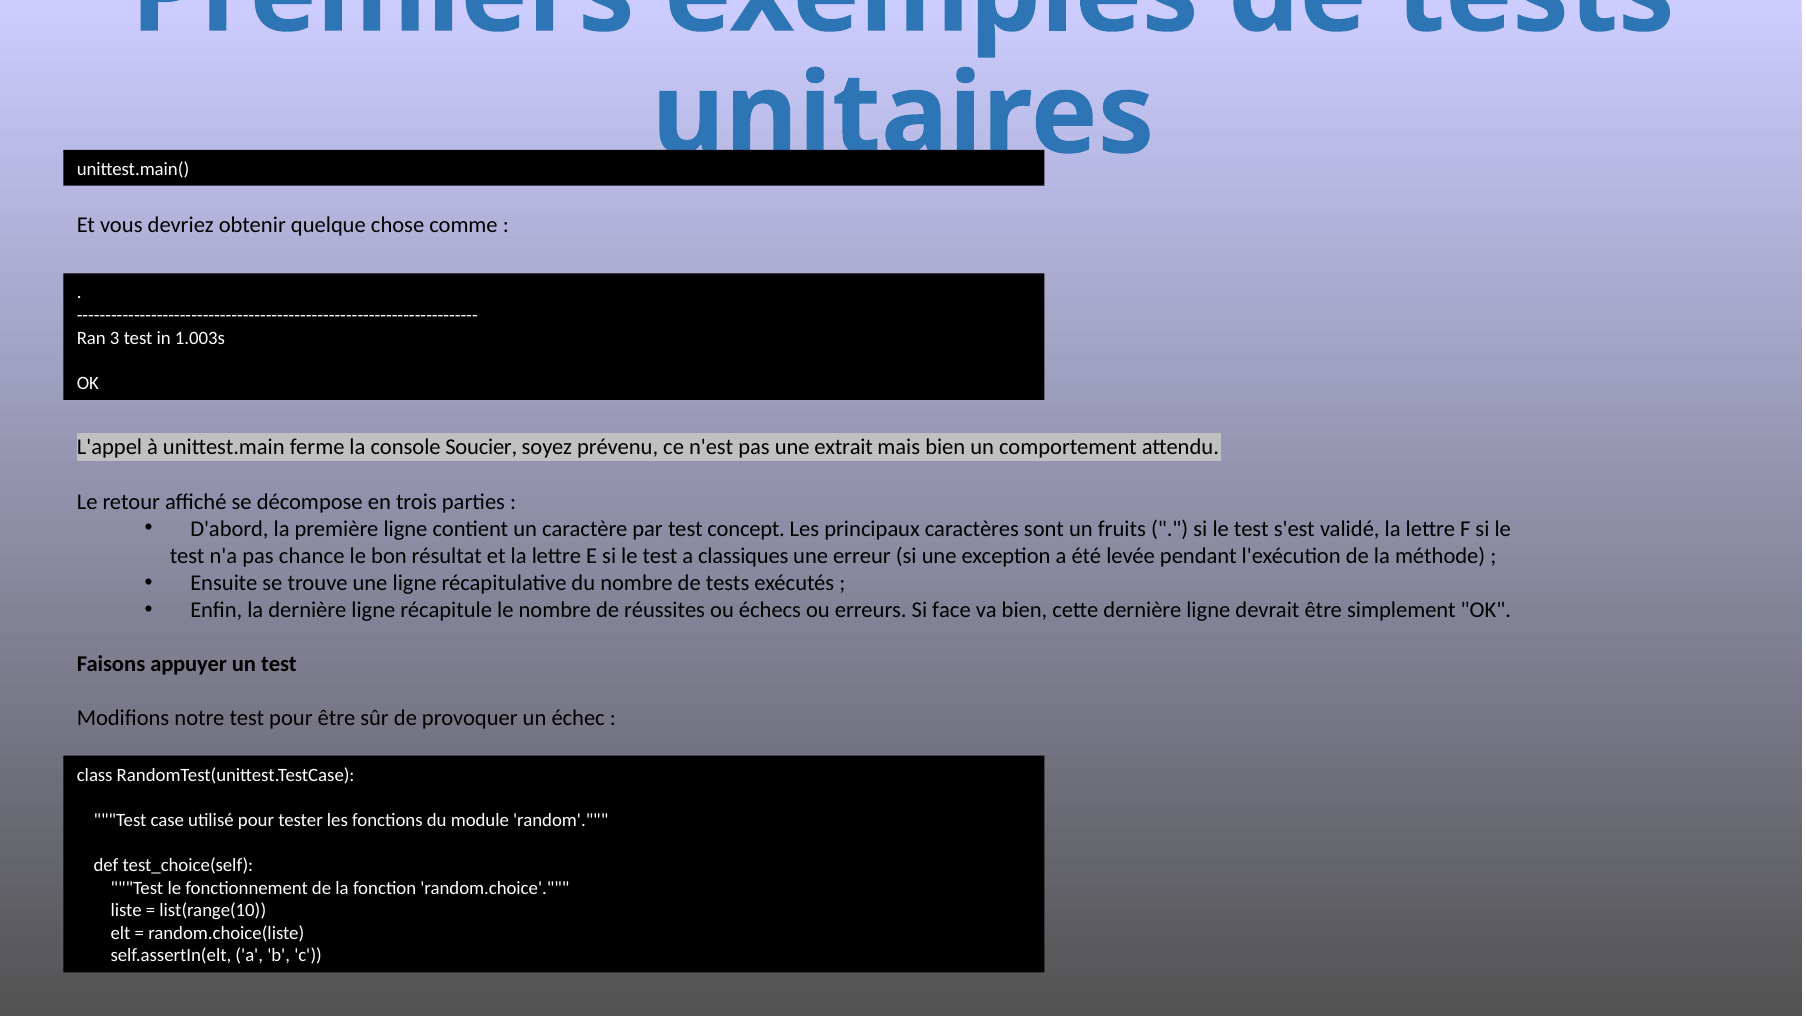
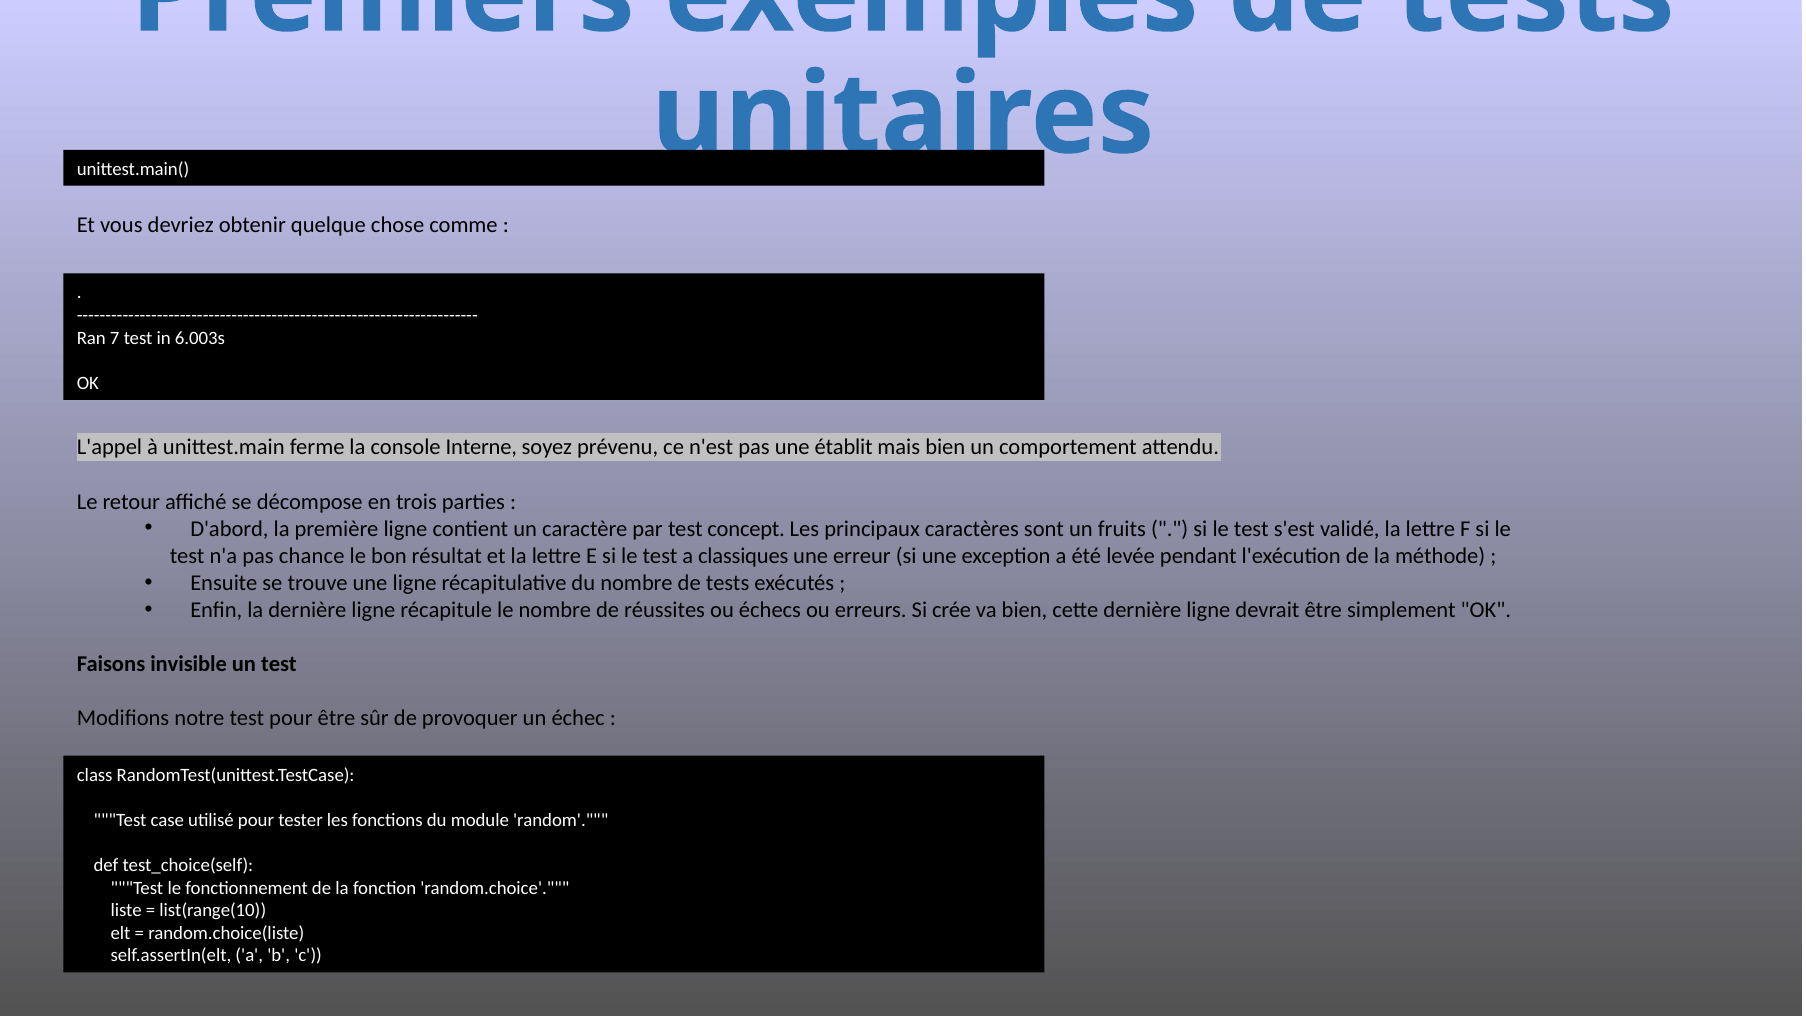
3: 3 -> 7
1.003s: 1.003s -> 6.003s
Soucier: Soucier -> Interne
extrait: extrait -> établit
face: face -> crée
appuyer: appuyer -> invisible
